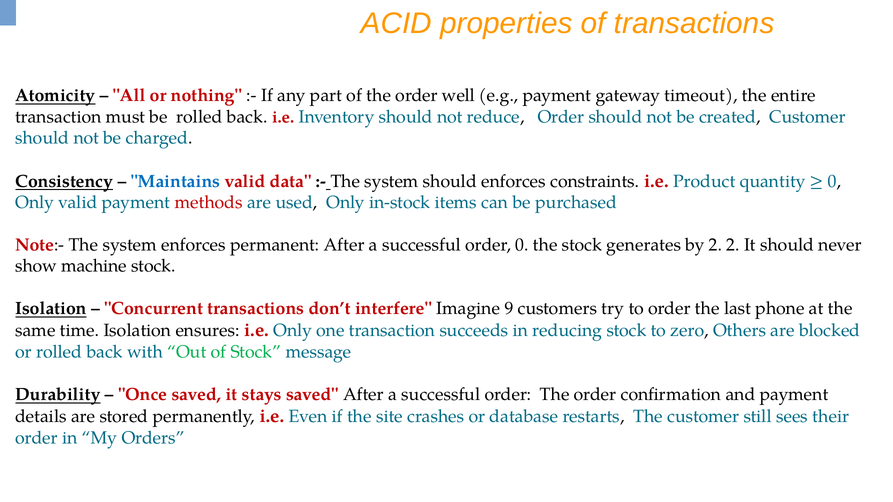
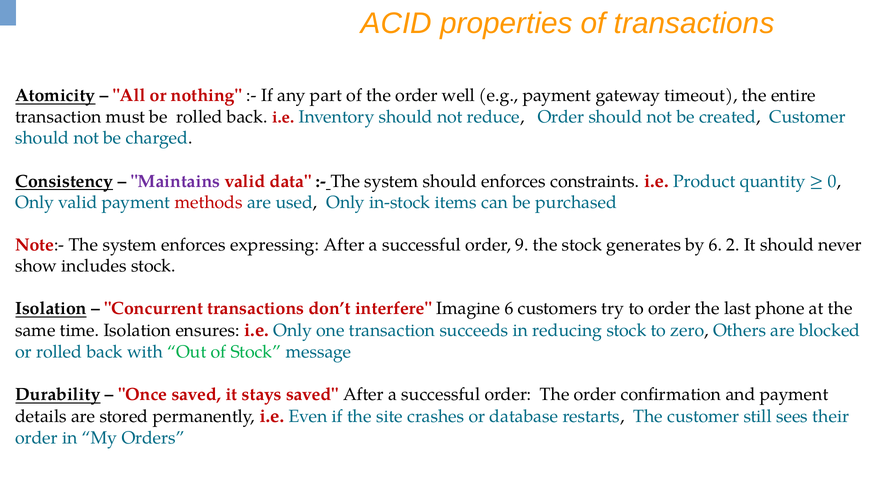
Maintains colour: blue -> purple
permanent: permanent -> expressing
order 0: 0 -> 9
by 2: 2 -> 6
machine: machine -> includes
Imagine 9: 9 -> 6
